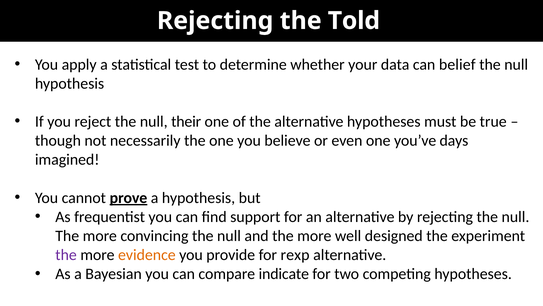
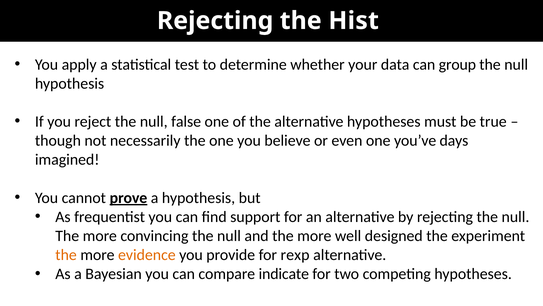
Told: Told -> Hist
belief: belief -> group
their: their -> false
the at (66, 254) colour: purple -> orange
